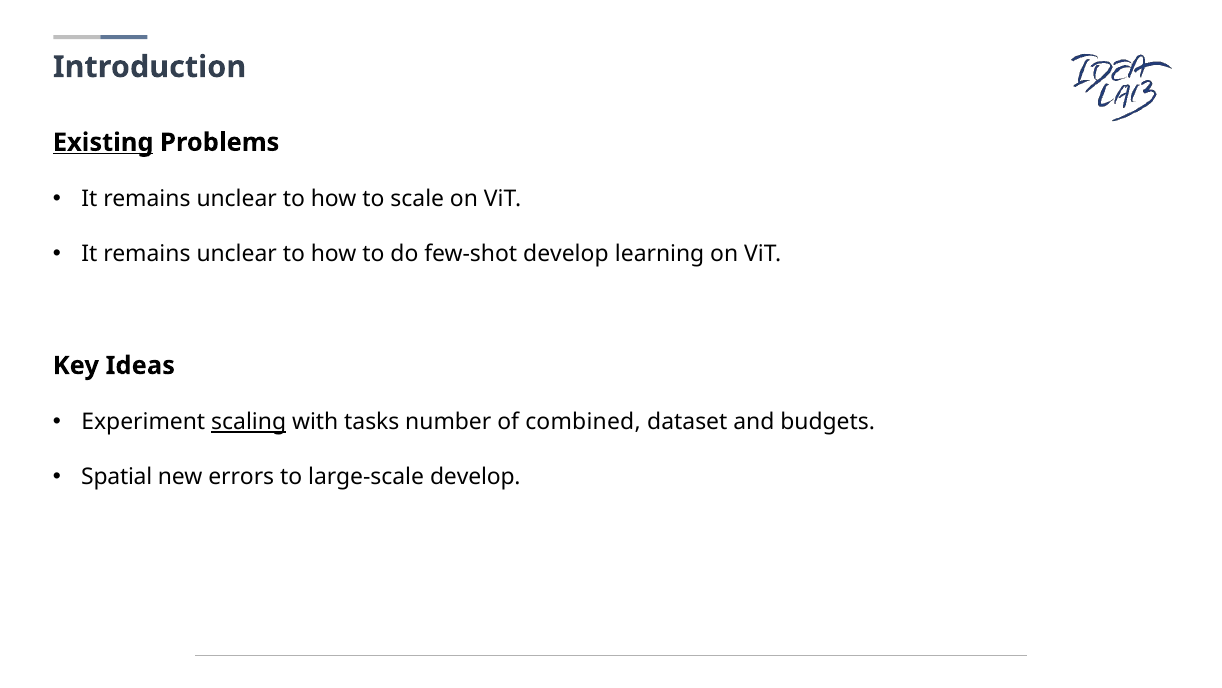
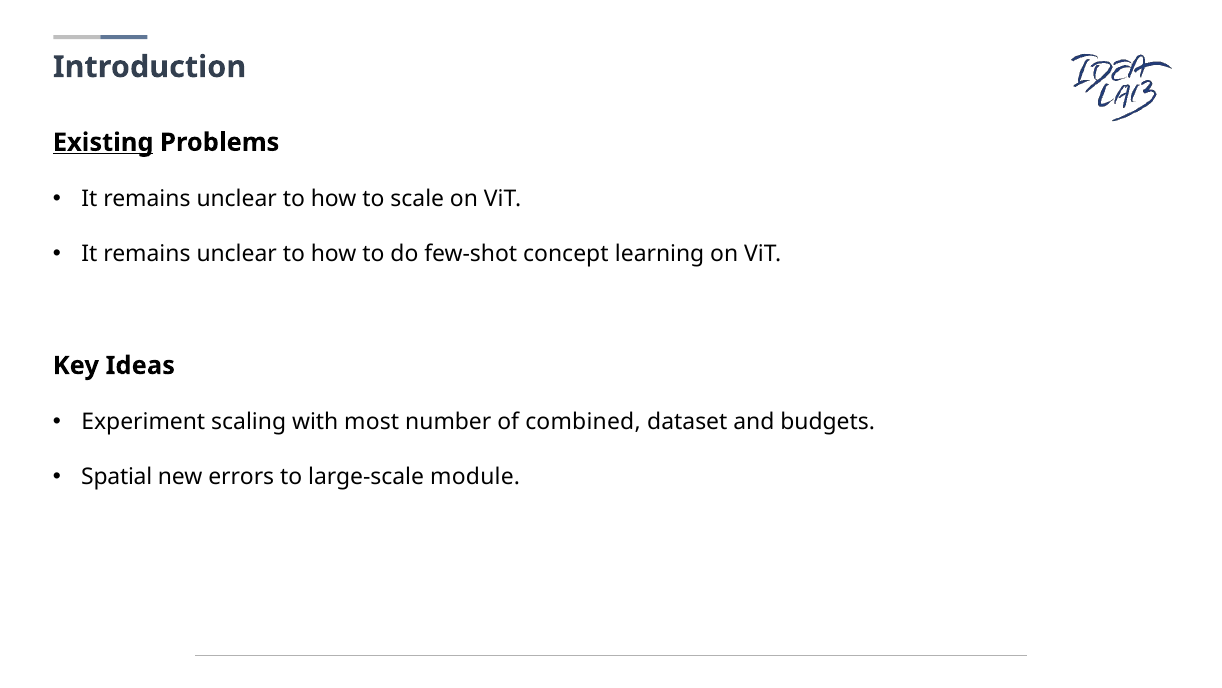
few-shot develop: develop -> concept
scaling underline: present -> none
tasks: tasks -> most
large-scale develop: develop -> module
